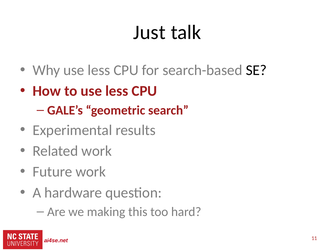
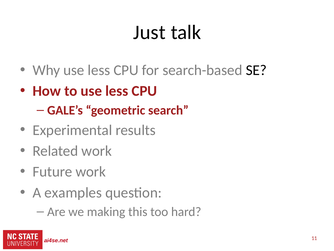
hardware: hardware -> examples
